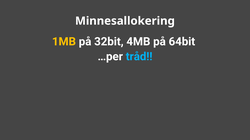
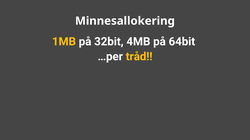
tråd colour: light blue -> yellow
